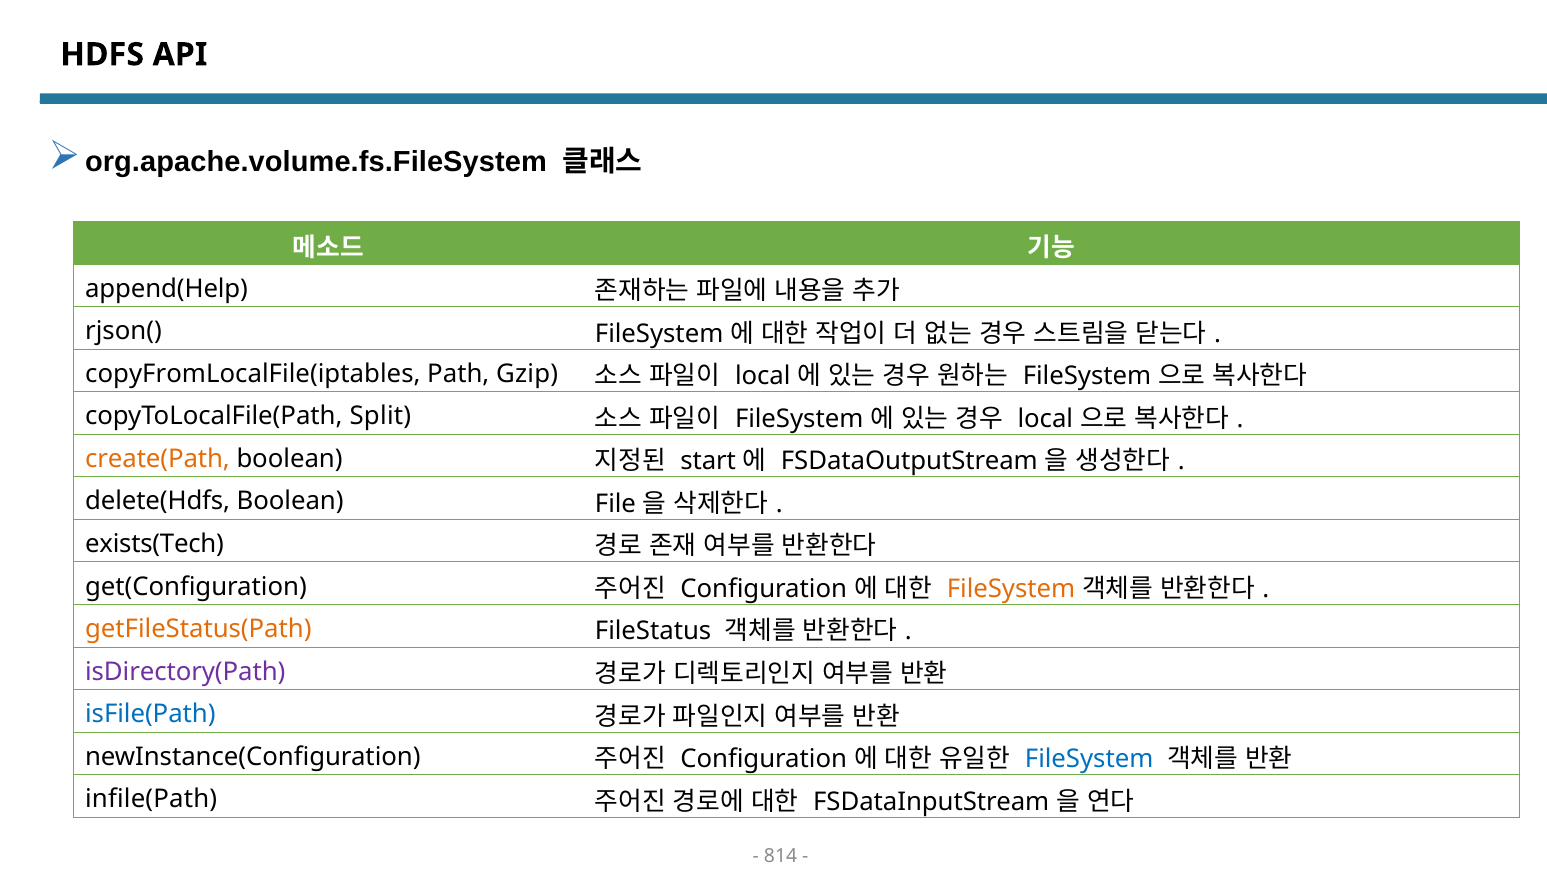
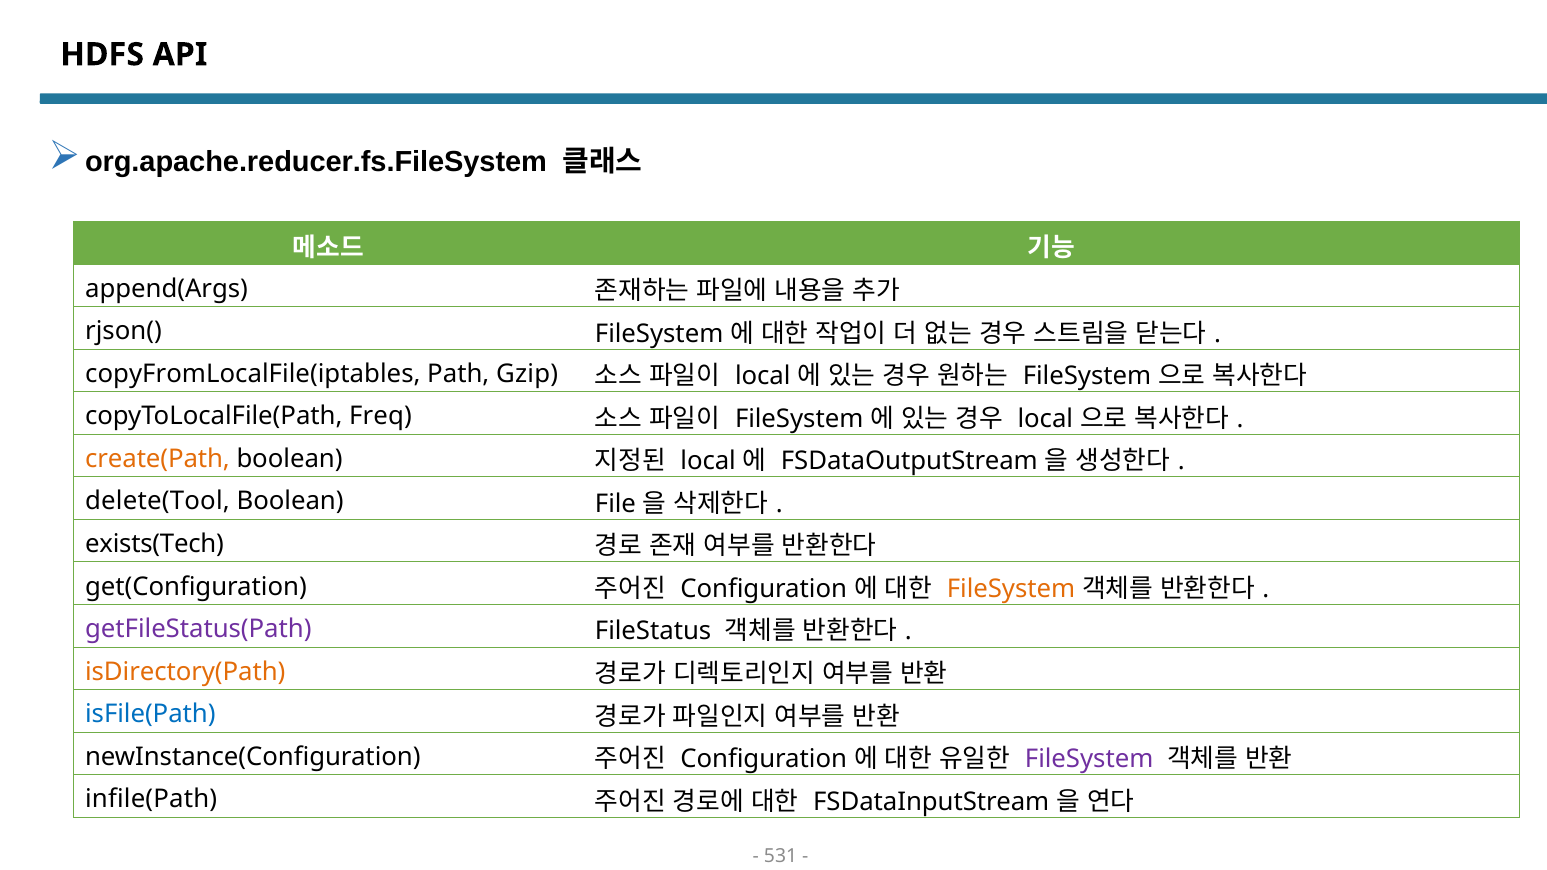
org.apache.volume.fs.FileSystem: org.apache.volume.fs.FileSystem -> org.apache.reducer.fs.FileSystem
append(Help: append(Help -> append(Args
Split: Split -> Freq
start at (708, 461): start -> local
delete(Hdfs: delete(Hdfs -> delete(Tool
getFileStatus(Path colour: orange -> purple
isDirectory(Path colour: purple -> orange
FileSystem at (1089, 759) colour: blue -> purple
814: 814 -> 531
